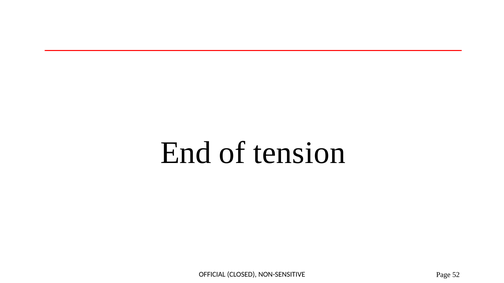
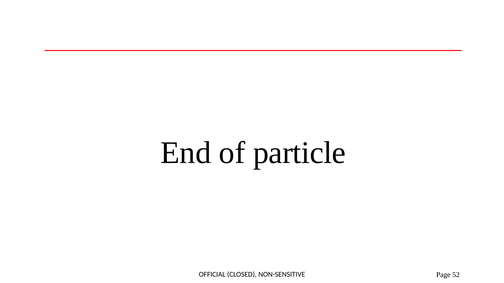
tension: tension -> particle
